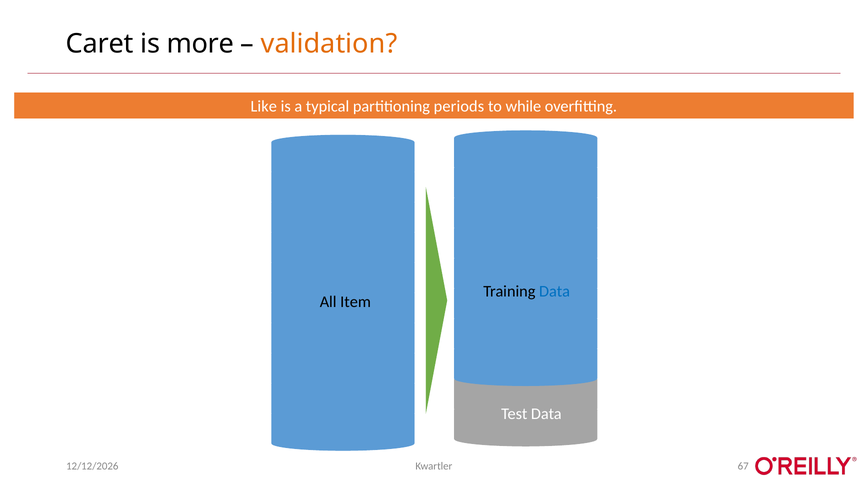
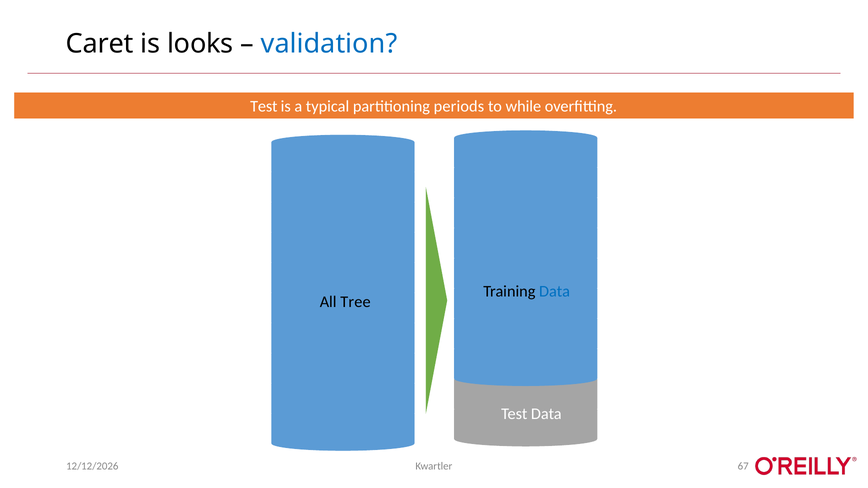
more: more -> looks
validation colour: orange -> blue
Like at (264, 107): Like -> Test
Item: Item -> Tree
